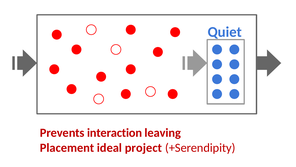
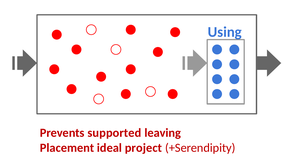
Quiet: Quiet -> Using
interaction: interaction -> supported
